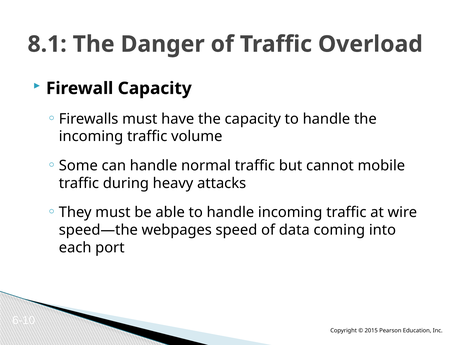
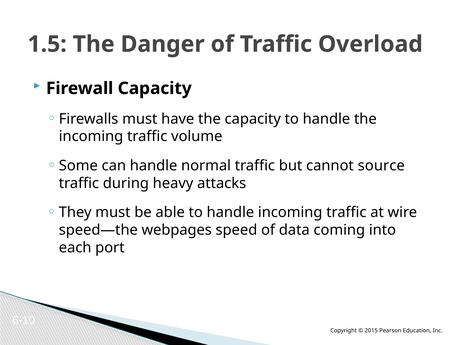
8.1: 8.1 -> 1.5
mobile: mobile -> source
